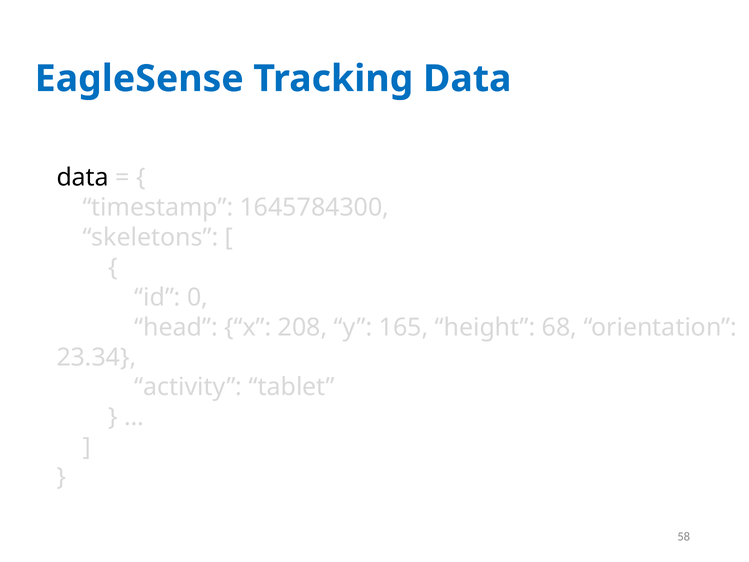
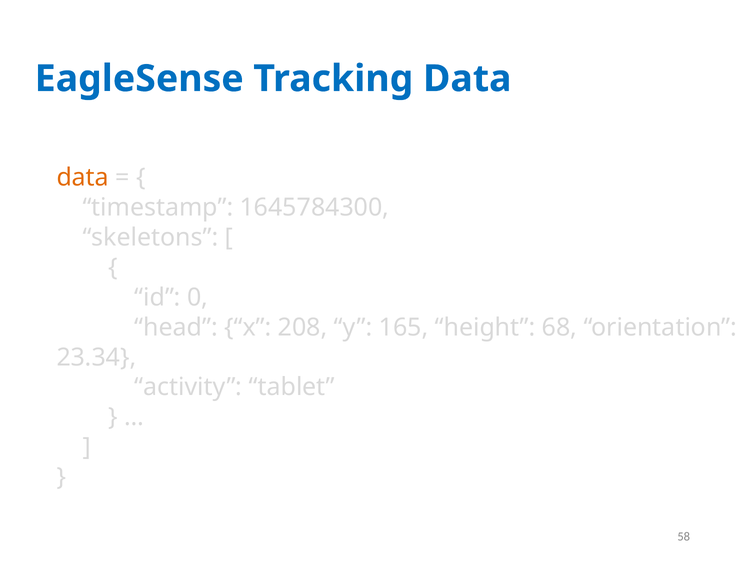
data at (83, 177) colour: black -> orange
